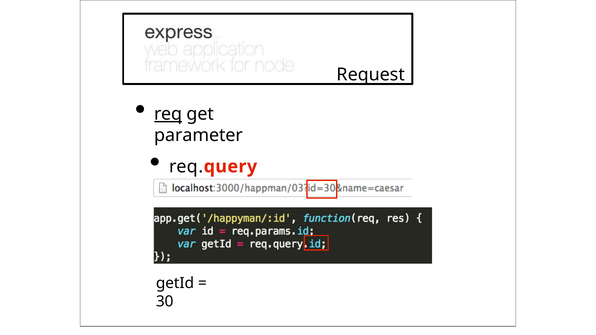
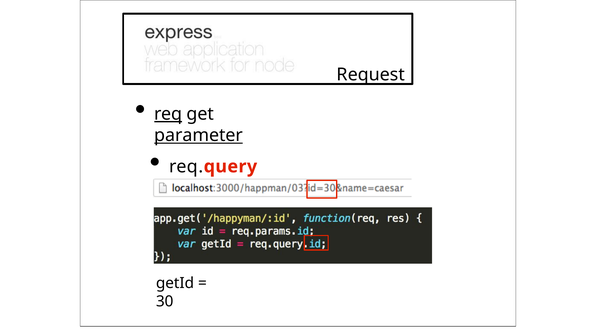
parameter underline: none -> present
